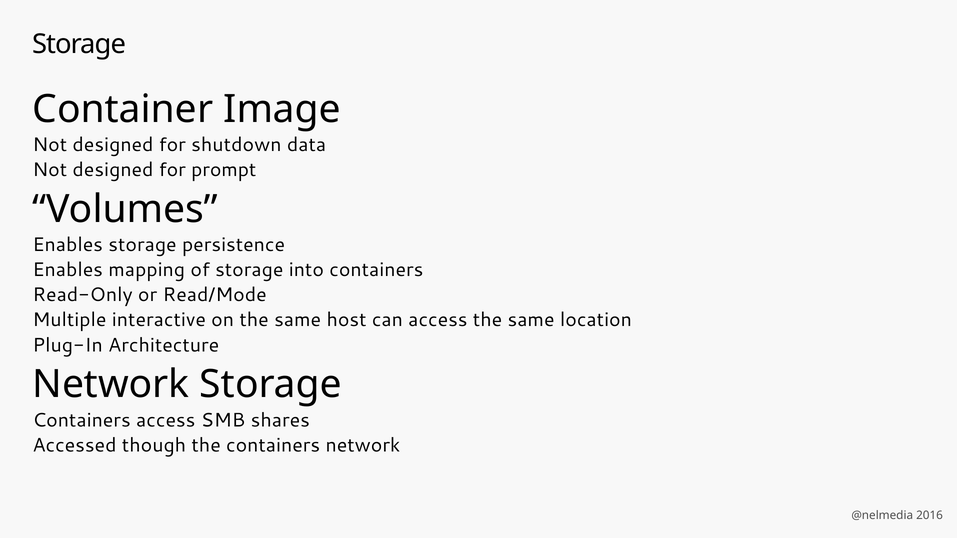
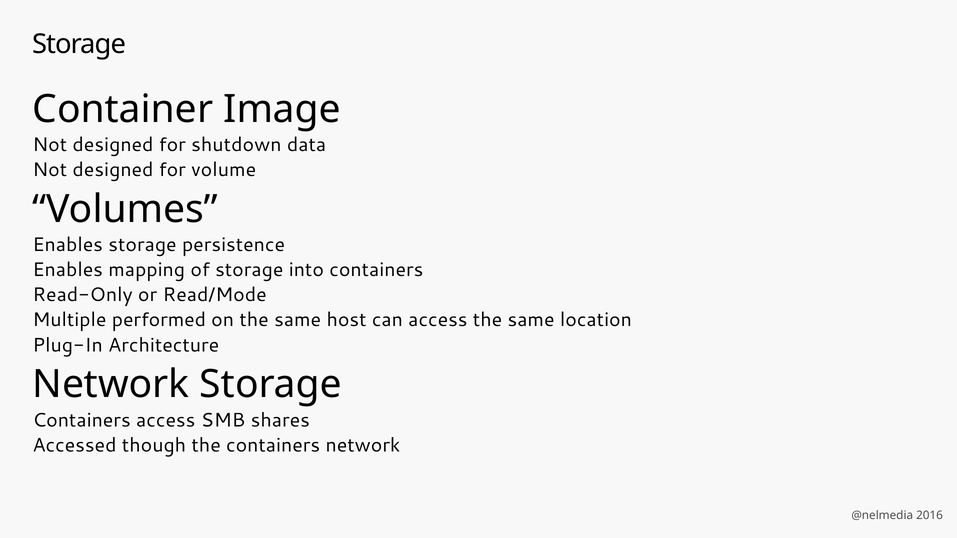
prompt: prompt -> volume
interactive: interactive -> performed
